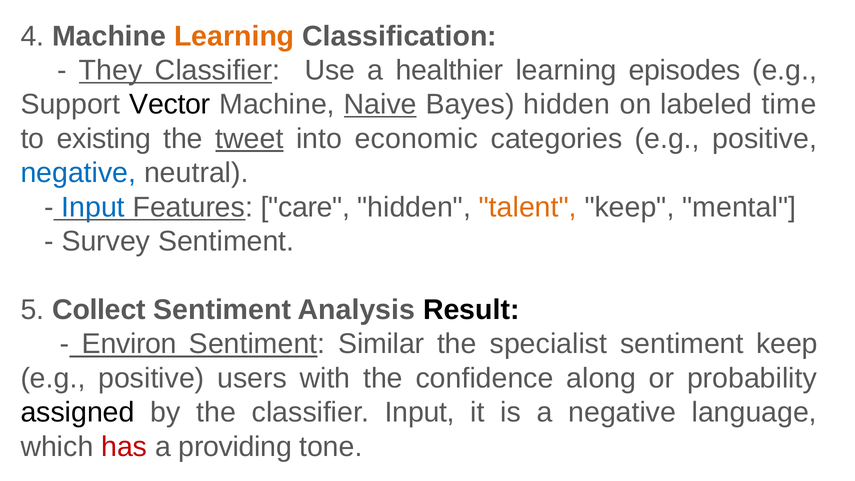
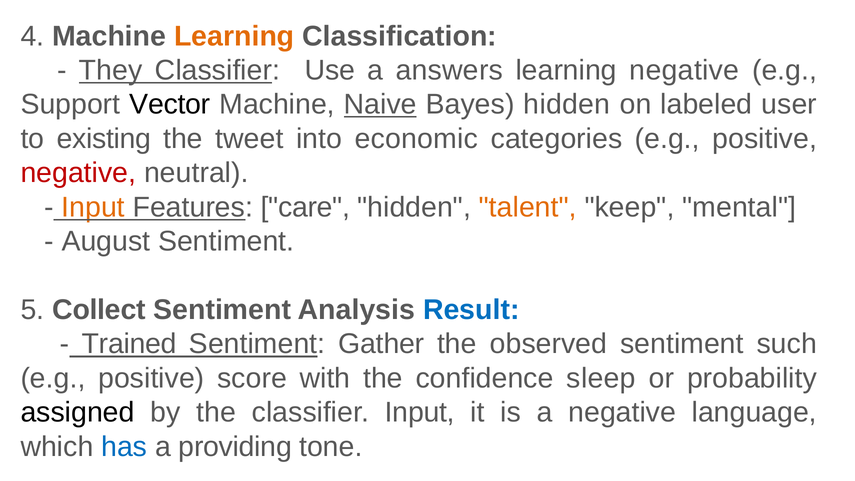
healthier: healthier -> answers
learning episodes: episodes -> negative
time: time -> user
tweet underline: present -> none
negative at (78, 173) colour: blue -> red
Input at (93, 207) colour: blue -> orange
Survey: Survey -> August
Result colour: black -> blue
Environ: Environ -> Trained
Similar: Similar -> Gather
specialist: specialist -> observed
sentiment keep: keep -> such
users: users -> score
along: along -> sleep
has colour: red -> blue
